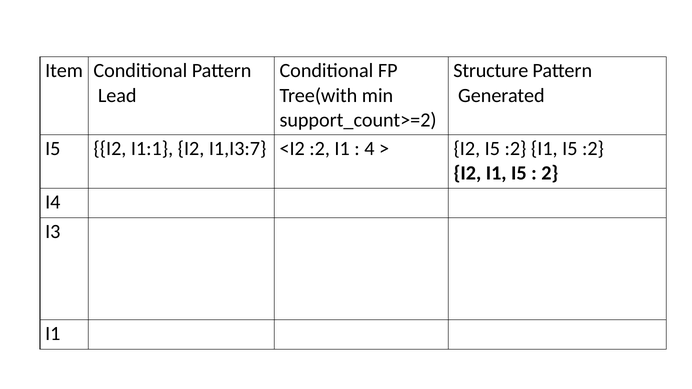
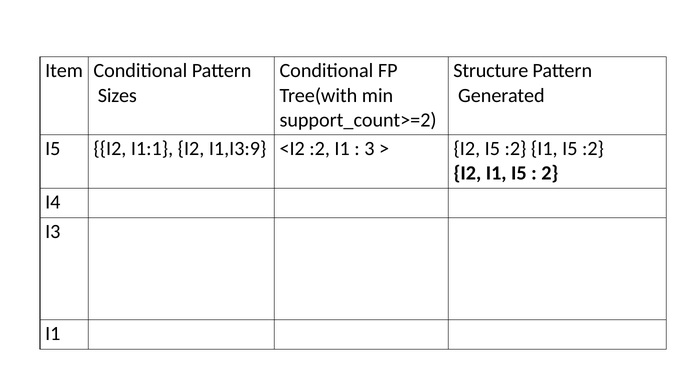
Lead: Lead -> Sizes
I1,I3:7: I1,I3:7 -> I1,I3:9
4: 4 -> 3
